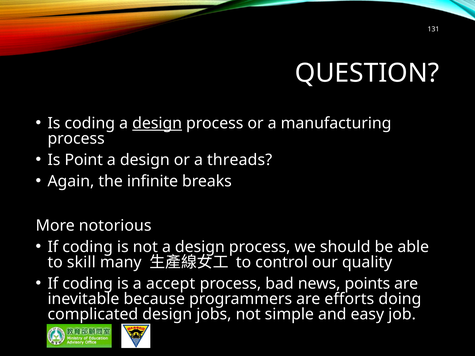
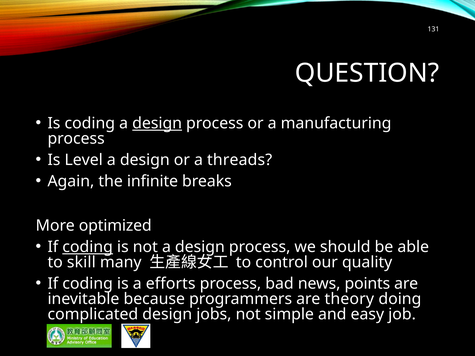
Point: Point -> Level
notorious: notorious -> optimized
coding at (88, 247) underline: none -> present
accept: accept -> efforts
efforts: efforts -> theory
